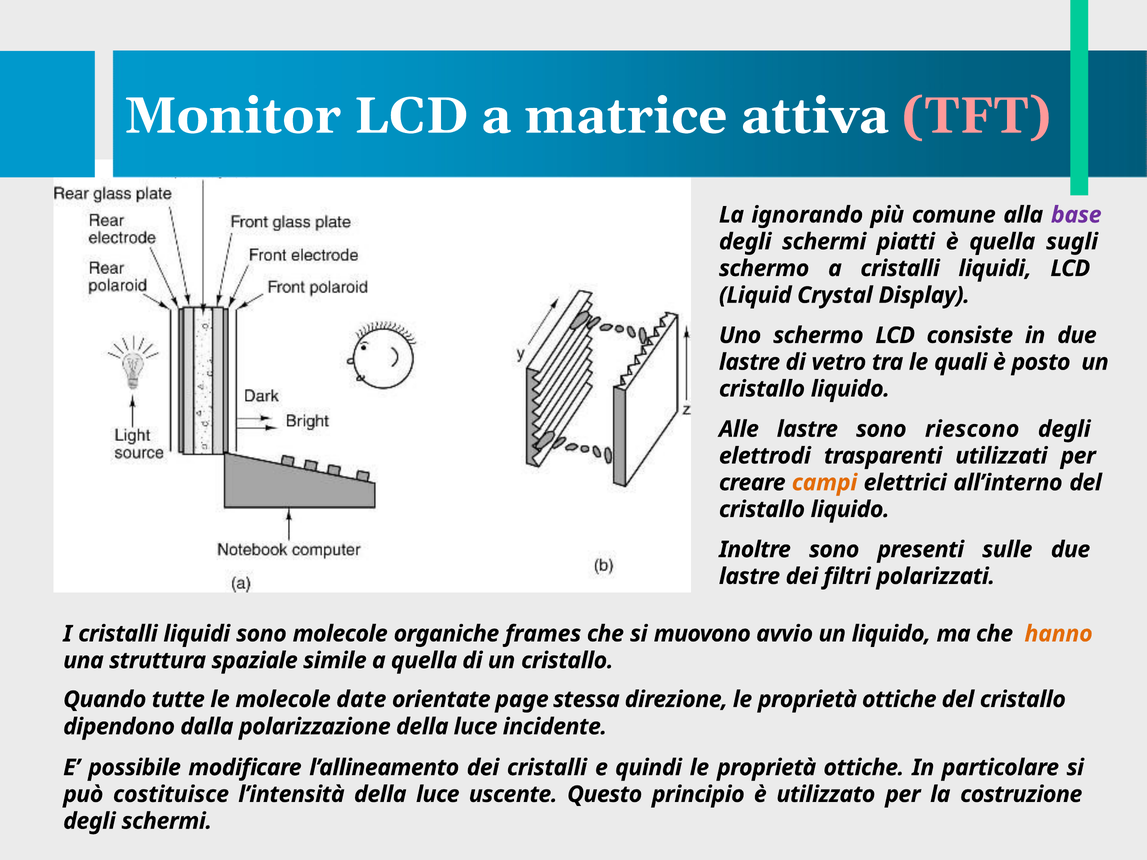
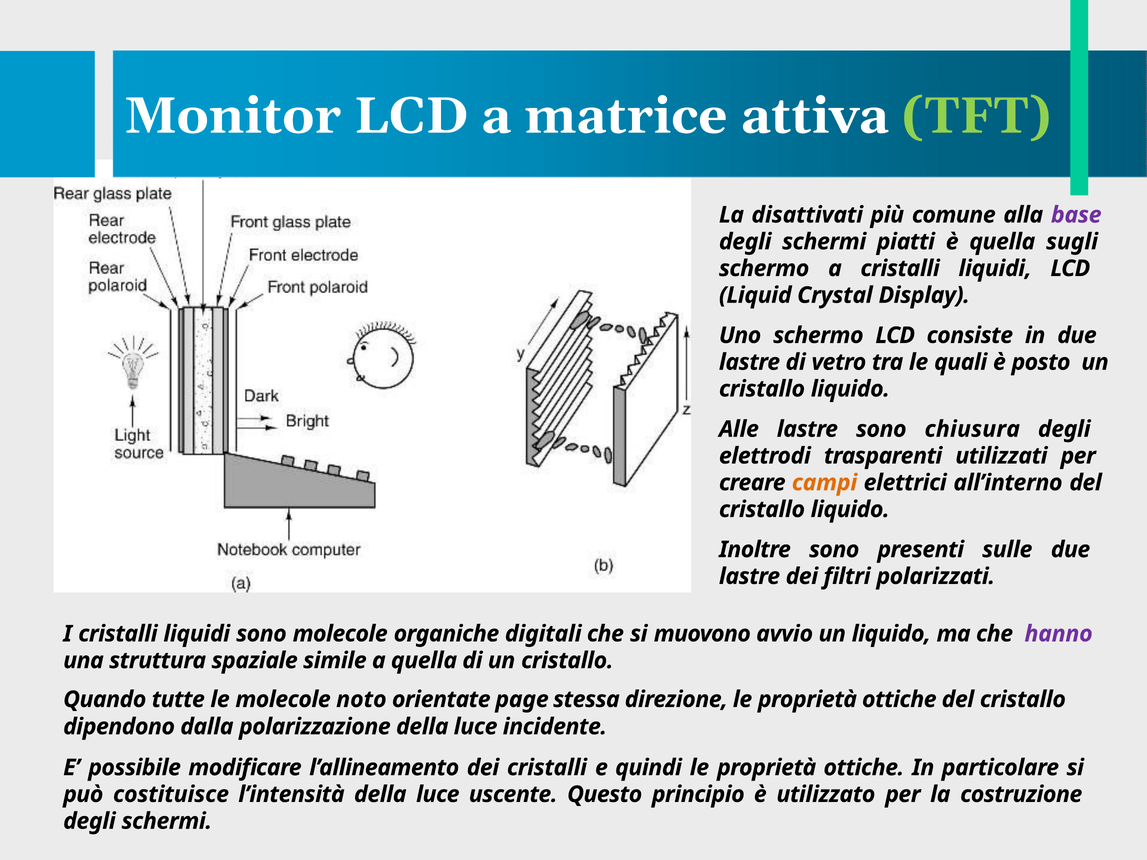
TFT colour: pink -> light green
ignorando: ignorando -> disattivati
riescono: riescono -> chiusura
frames: frames -> digitali
hanno colour: orange -> purple
date: date -> noto
